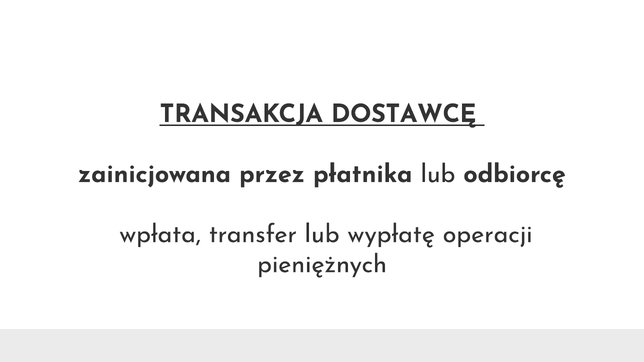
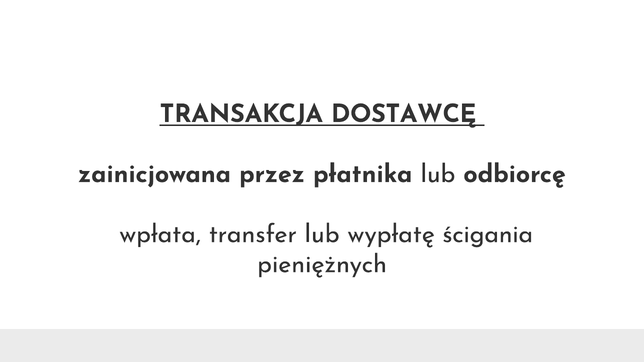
operacji: operacji -> ścigania
